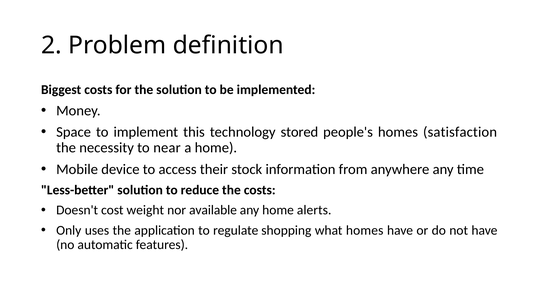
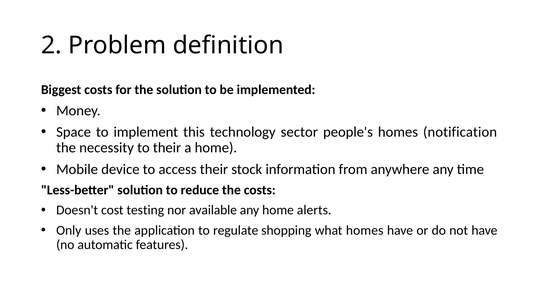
stored: stored -> sector
satisfaction: satisfaction -> notification
to near: near -> their
weight: weight -> testing
